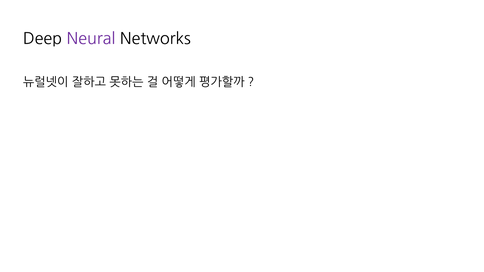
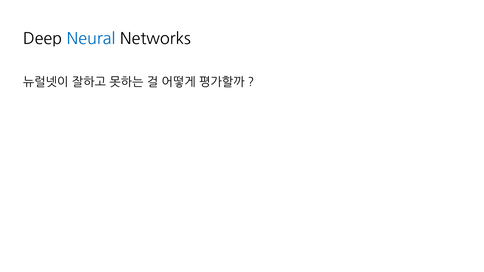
Neural colour: purple -> blue
